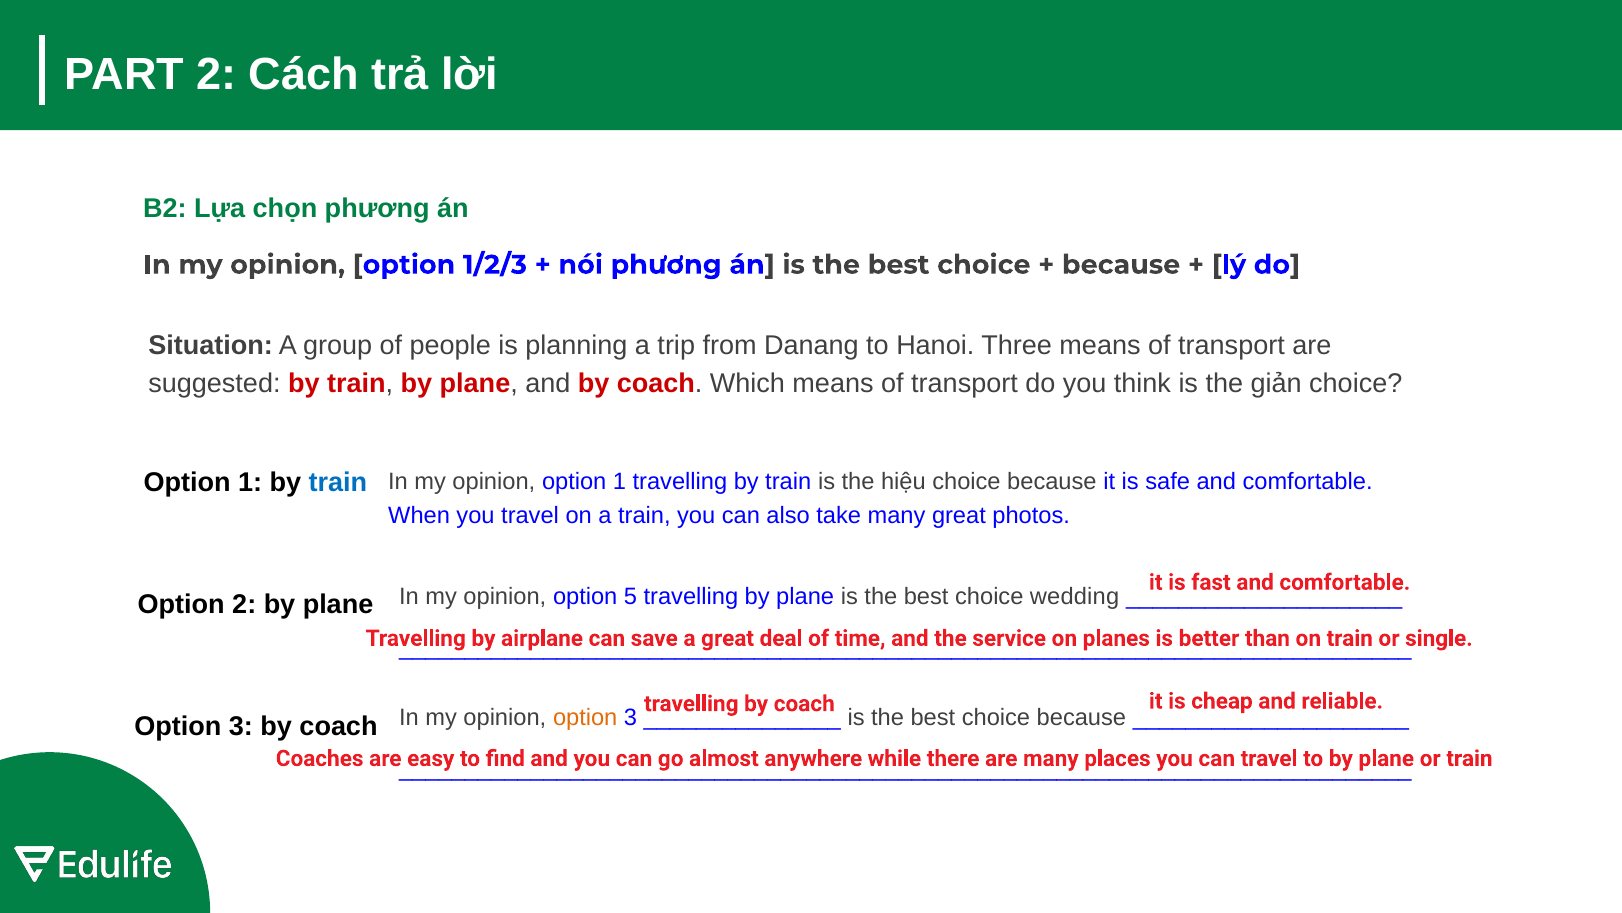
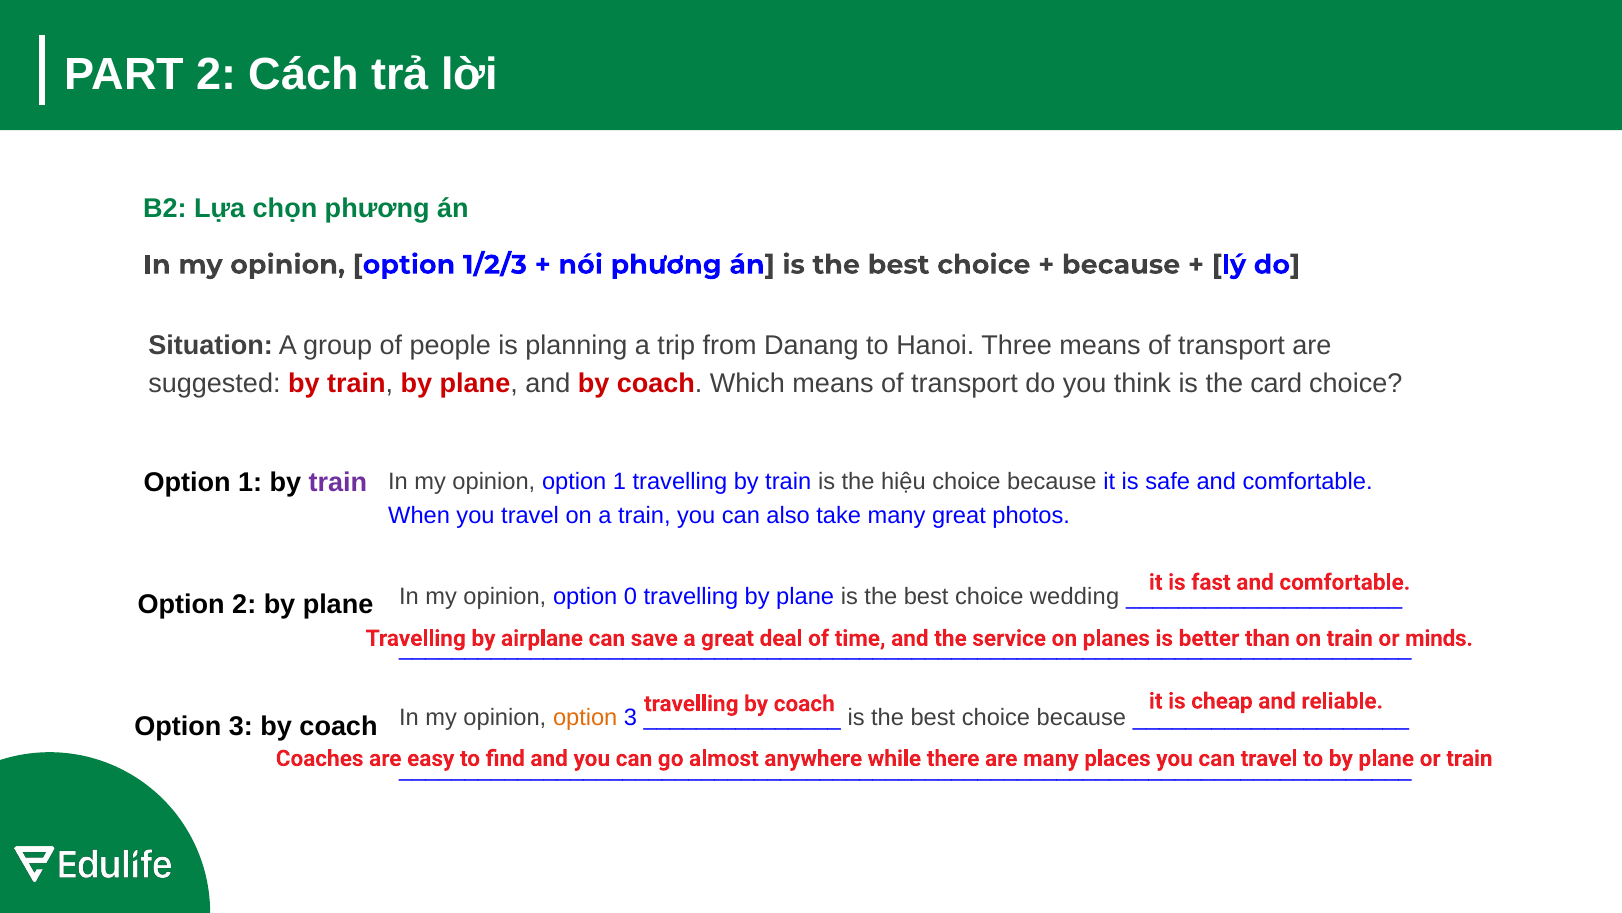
giản: giản -> card
train at (338, 482) colour: blue -> purple
5: 5 -> 0
single: single -> minds
